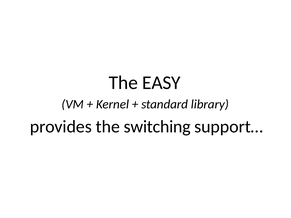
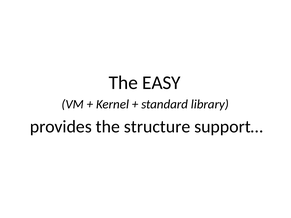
switching: switching -> structure
